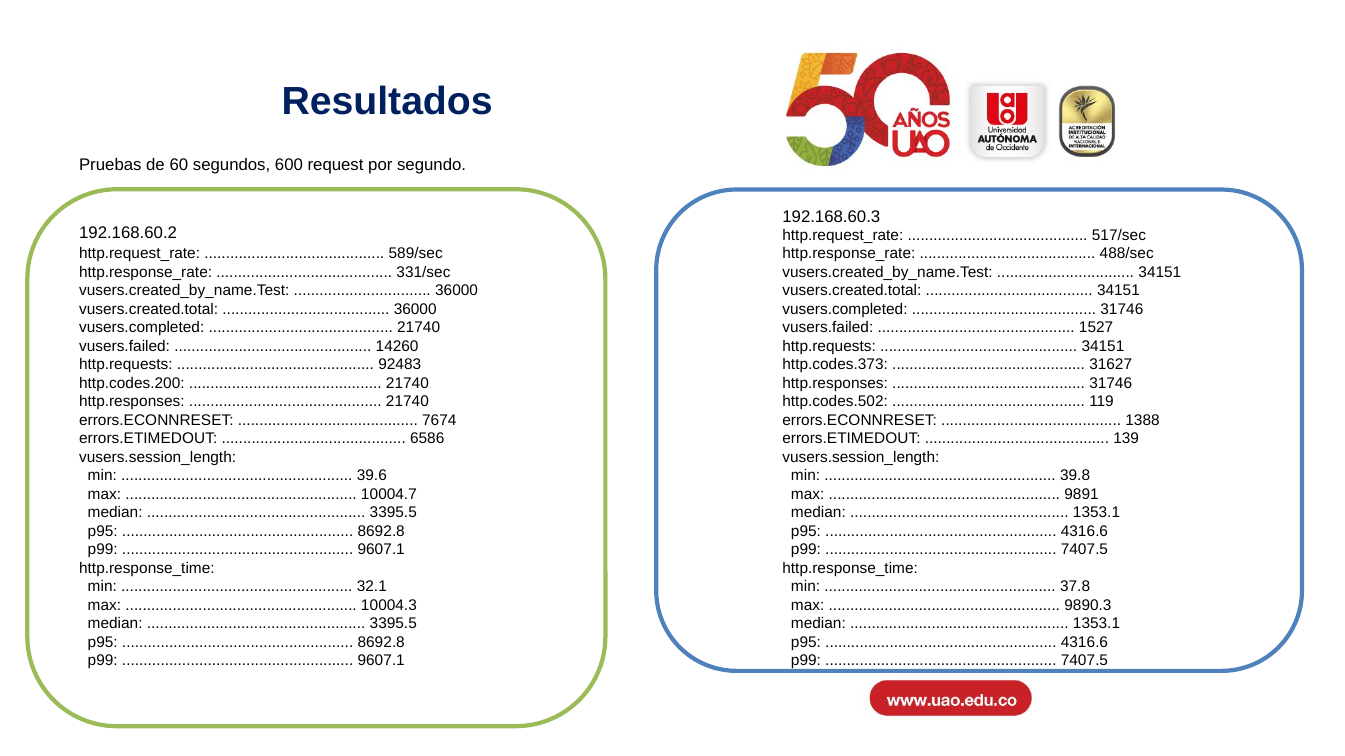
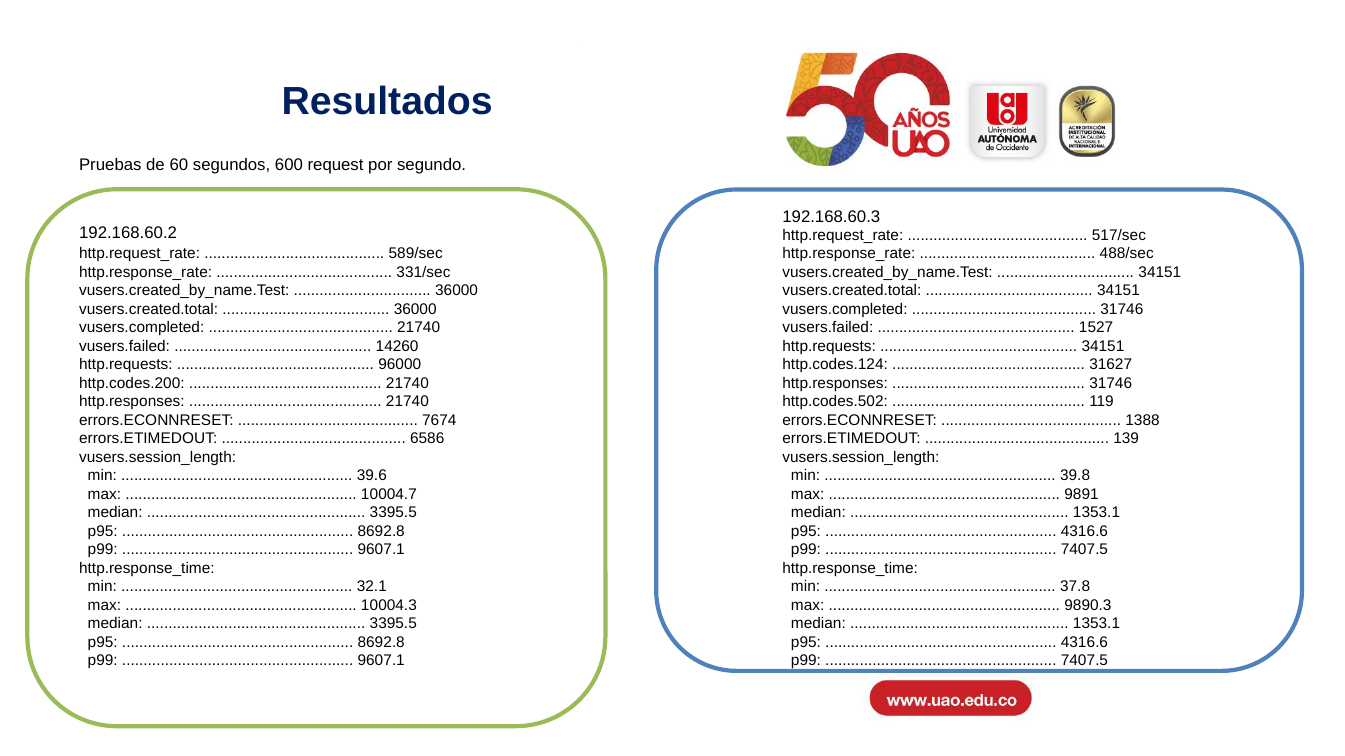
92483: 92483 -> 96000
http.codes.373: http.codes.373 -> http.codes.124
